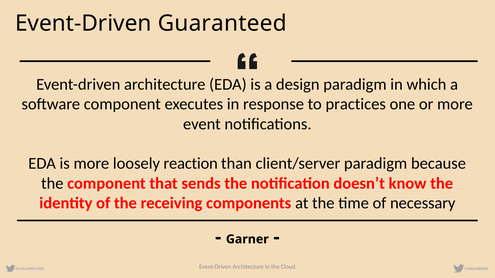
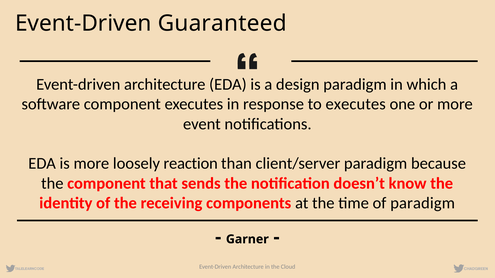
to practices: practices -> executes
of necessary: necessary -> paradigm
